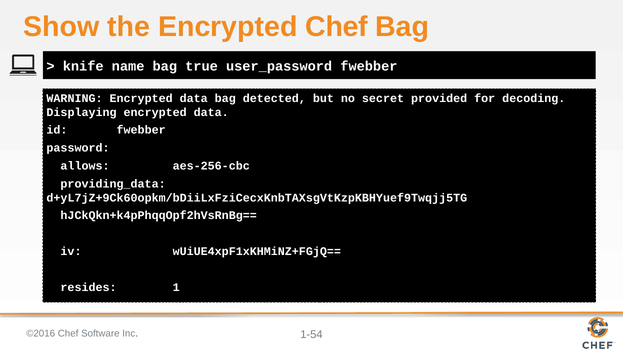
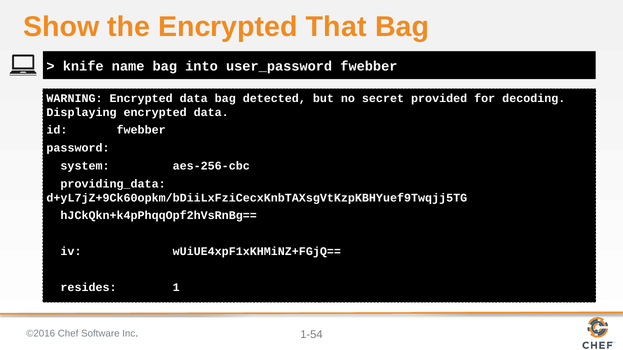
Encrypted Chef: Chef -> That
true: true -> into
allows: allows -> system
